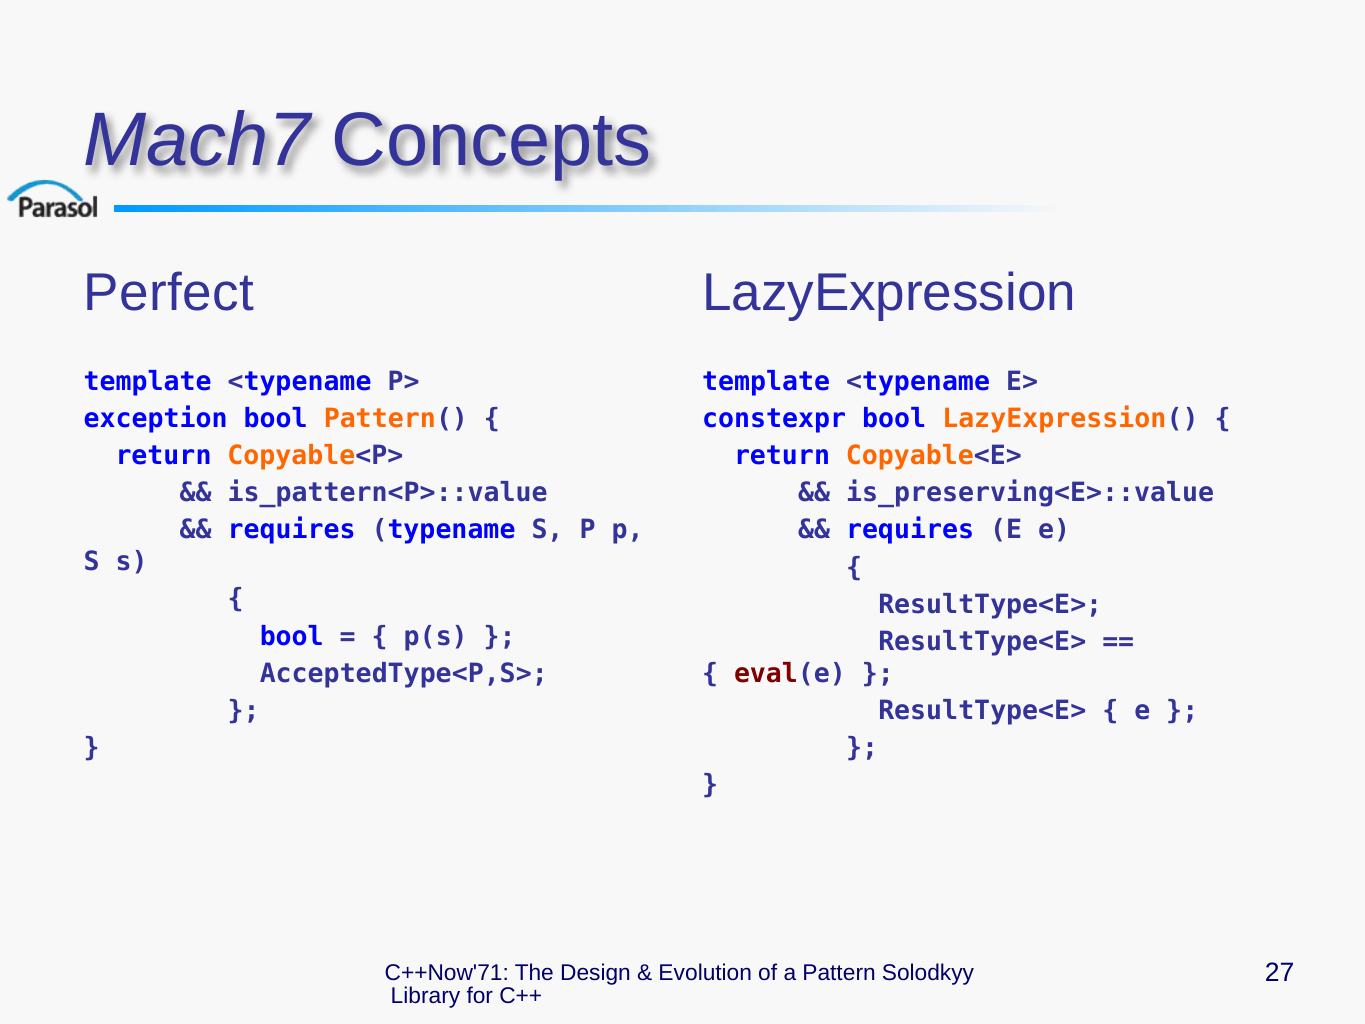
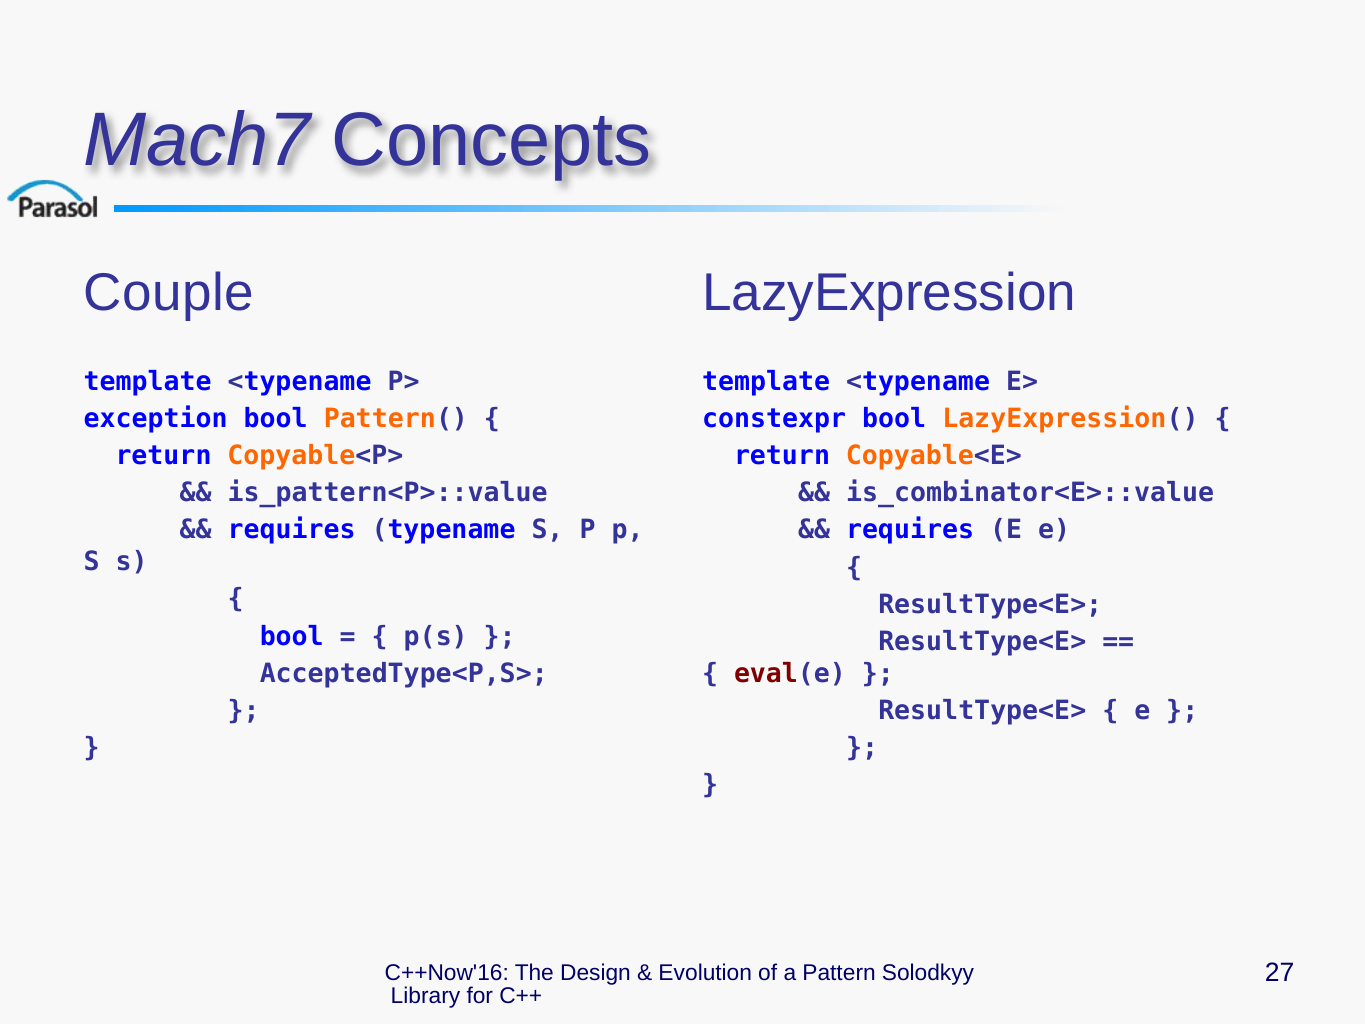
Perfect: Perfect -> Couple
is_preserving<E>::value: is_preserving<E>::value -> is_combinator<E>::value
C++Now'71: C++Now'71 -> C++Now'16
